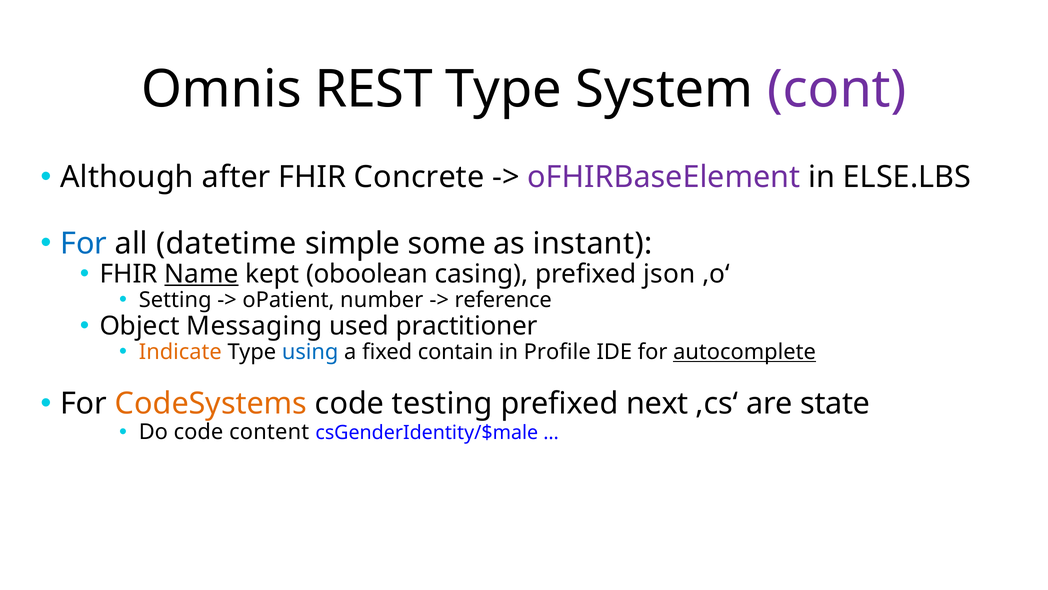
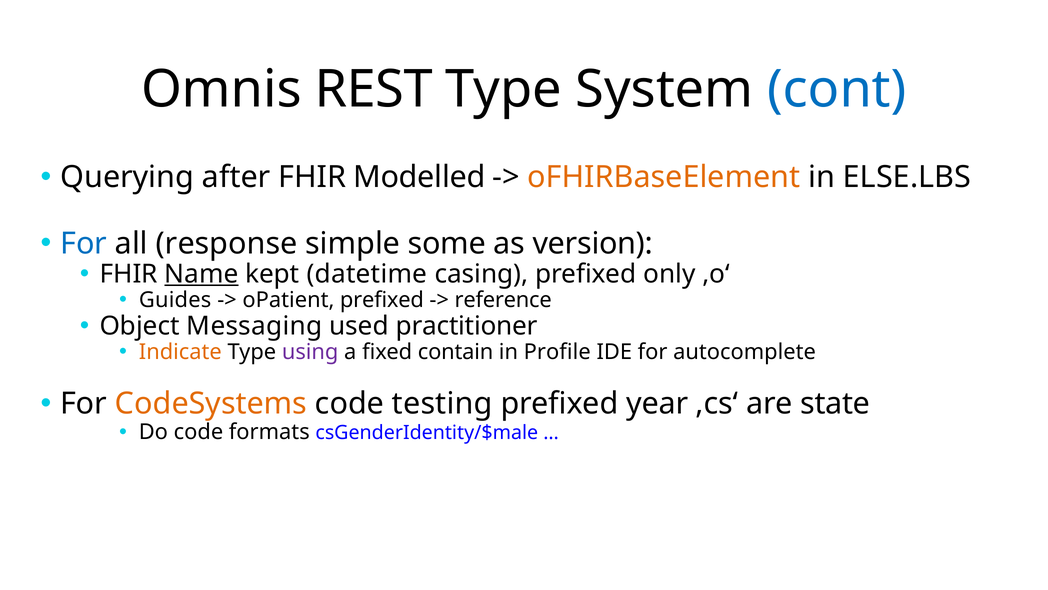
cont colour: purple -> blue
Although: Although -> Querying
Concrete: Concrete -> Modelled
oFHIRBaseElement colour: purple -> orange
datetime: datetime -> response
instant: instant -> version
oboolean: oboolean -> datetime
json: json -> only
Setting: Setting -> Guides
oPatient number: number -> prefixed
using colour: blue -> purple
autocomplete underline: present -> none
next: next -> year
content: content -> formats
